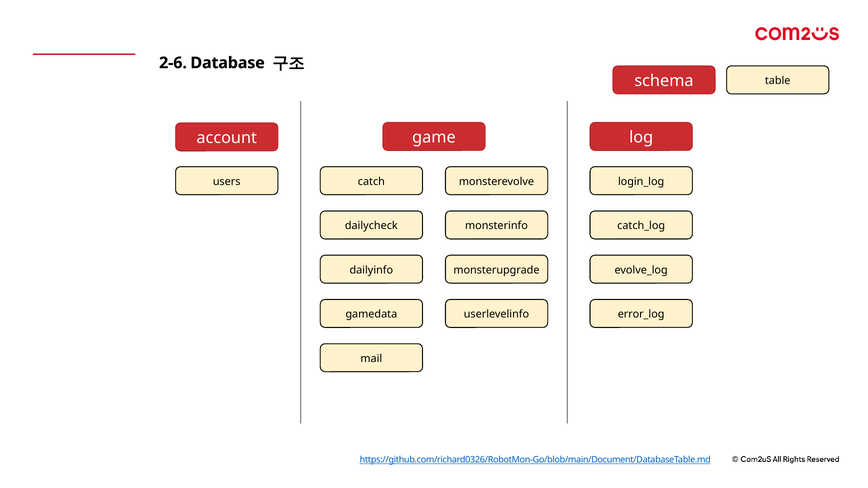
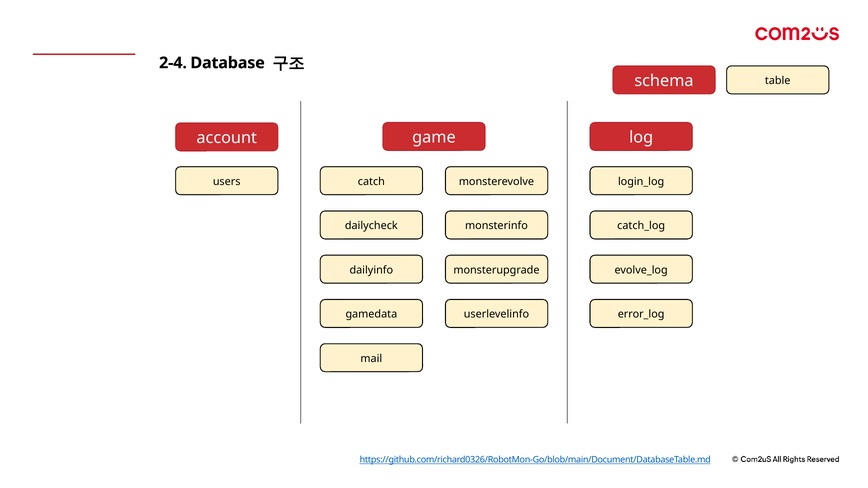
2-6: 2-6 -> 2-4
